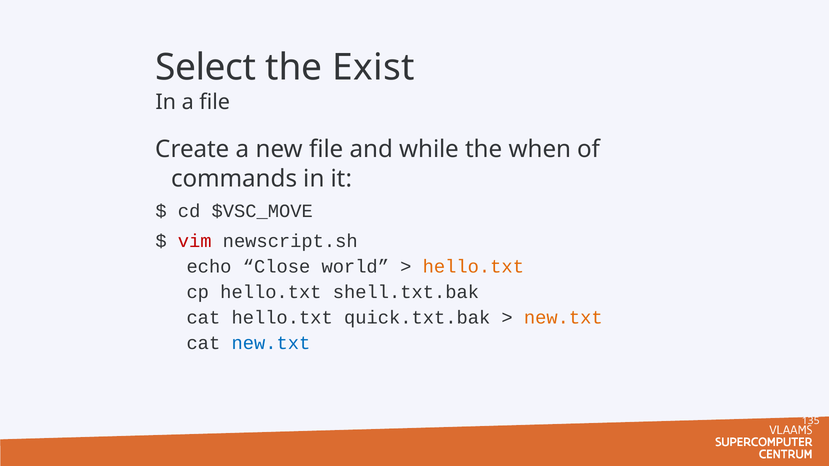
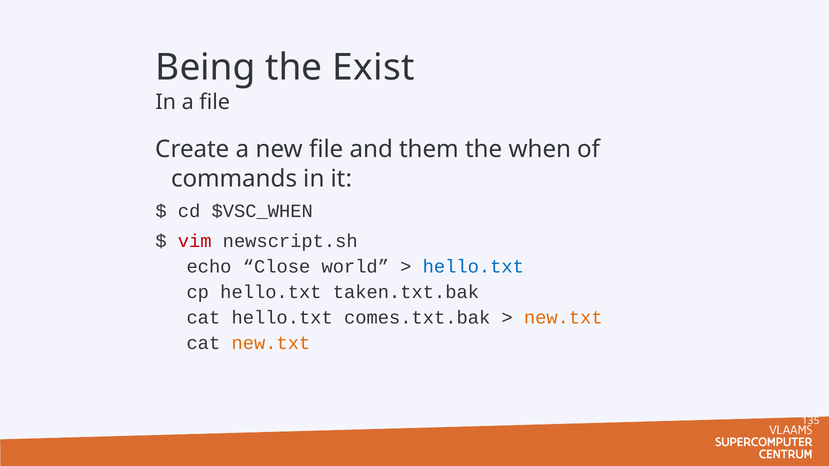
Select: Select -> Being
while: while -> them
$VSC_MOVE: $VSC_MOVE -> $VSC_WHEN
hello.txt at (473, 267) colour: orange -> blue
shell.txt.bak: shell.txt.bak -> taken.txt.bak
quick.txt.bak: quick.txt.bak -> comes.txt.bak
new.txt at (271, 343) colour: blue -> orange
